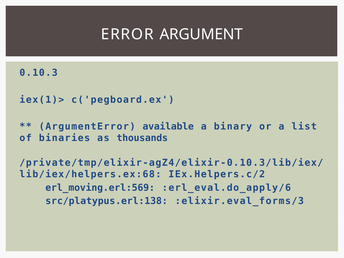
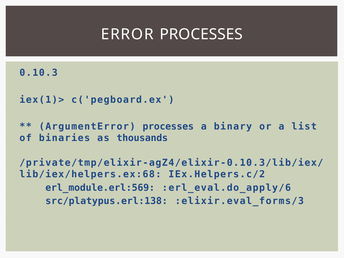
ERROR ARGUMENT: ARGUMENT -> PROCESSES
ArgumentError available: available -> processes
erl_moving.erl:569: erl_moving.erl:569 -> erl_module.erl:569
